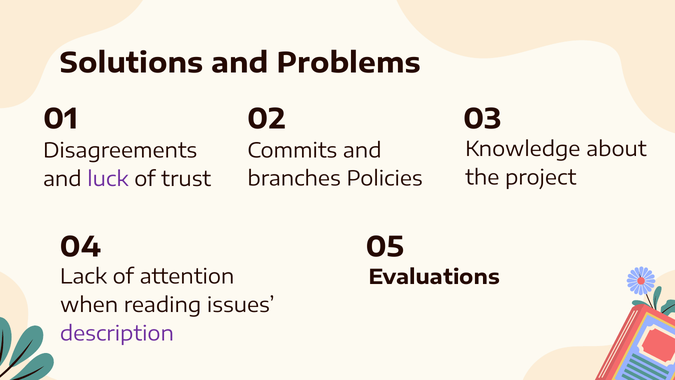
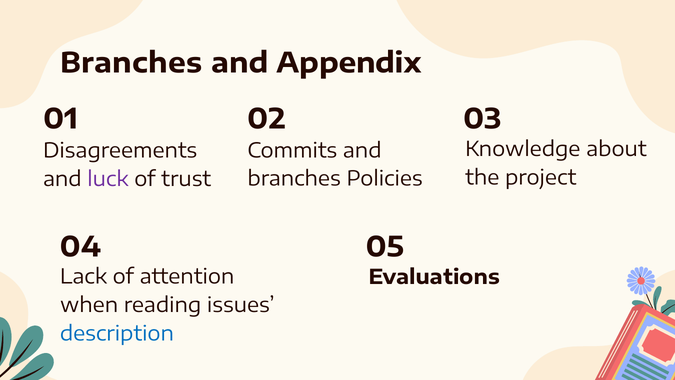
Solutions at (132, 63): Solutions -> Branches
Problems: Problems -> Appendix
description colour: purple -> blue
